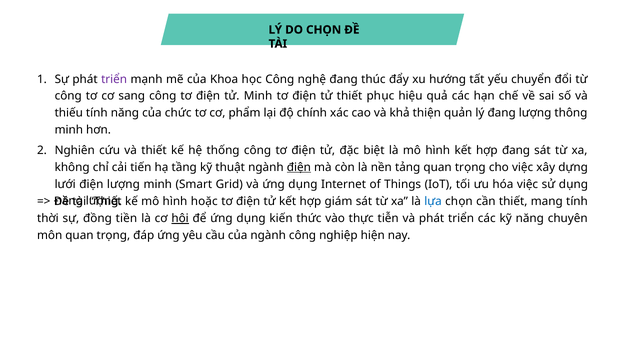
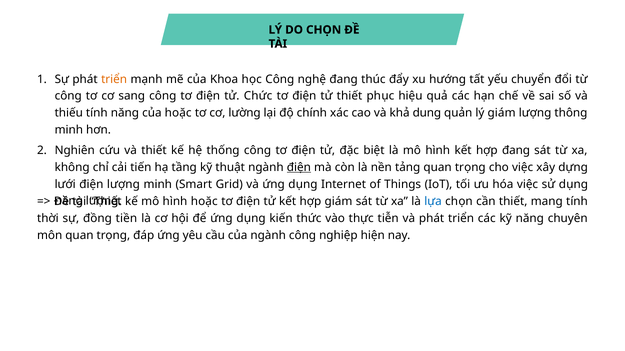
triển at (114, 79) colour: purple -> orange
tử Minh: Minh -> Chức
của chức: chức -> hoặc
phẩm: phẩm -> lường
thiện: thiện -> dung
lý đang: đang -> giám
hội underline: present -> none
